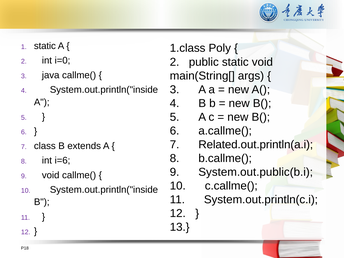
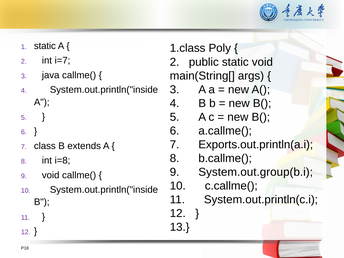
i=0: i=0 -> i=7
Related.out.println(a.i: Related.out.println(a.i -> Exports.out.println(a.i
i=6: i=6 -> i=8
System.out.public(b.i: System.out.public(b.i -> System.out.group(b.i
